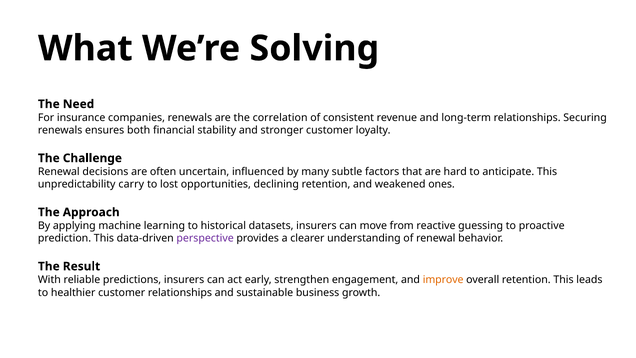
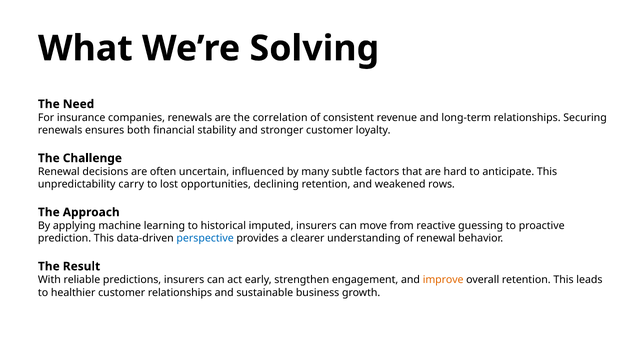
ones: ones -> rows
datasets: datasets -> imputed
perspective colour: purple -> blue
